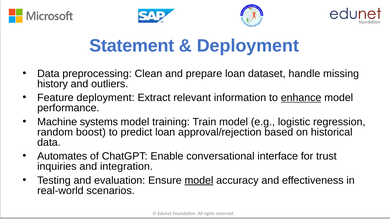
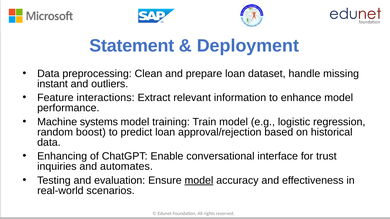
history: history -> instant
Feature deployment: deployment -> interactions
enhance underline: present -> none
Automates: Automates -> Enhancing
integration: integration -> automates
